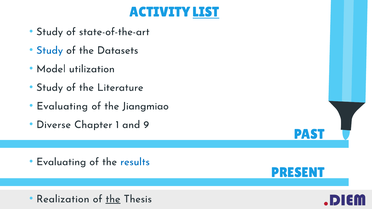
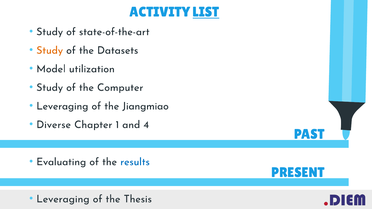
Study at (50, 50) colour: blue -> orange
Literature: Literature -> Computer
Evaluating at (62, 106): Evaluating -> Leveraging
9: 9 -> 4
Realization at (63, 199): Realization -> Leveraging
the at (113, 199) underline: present -> none
